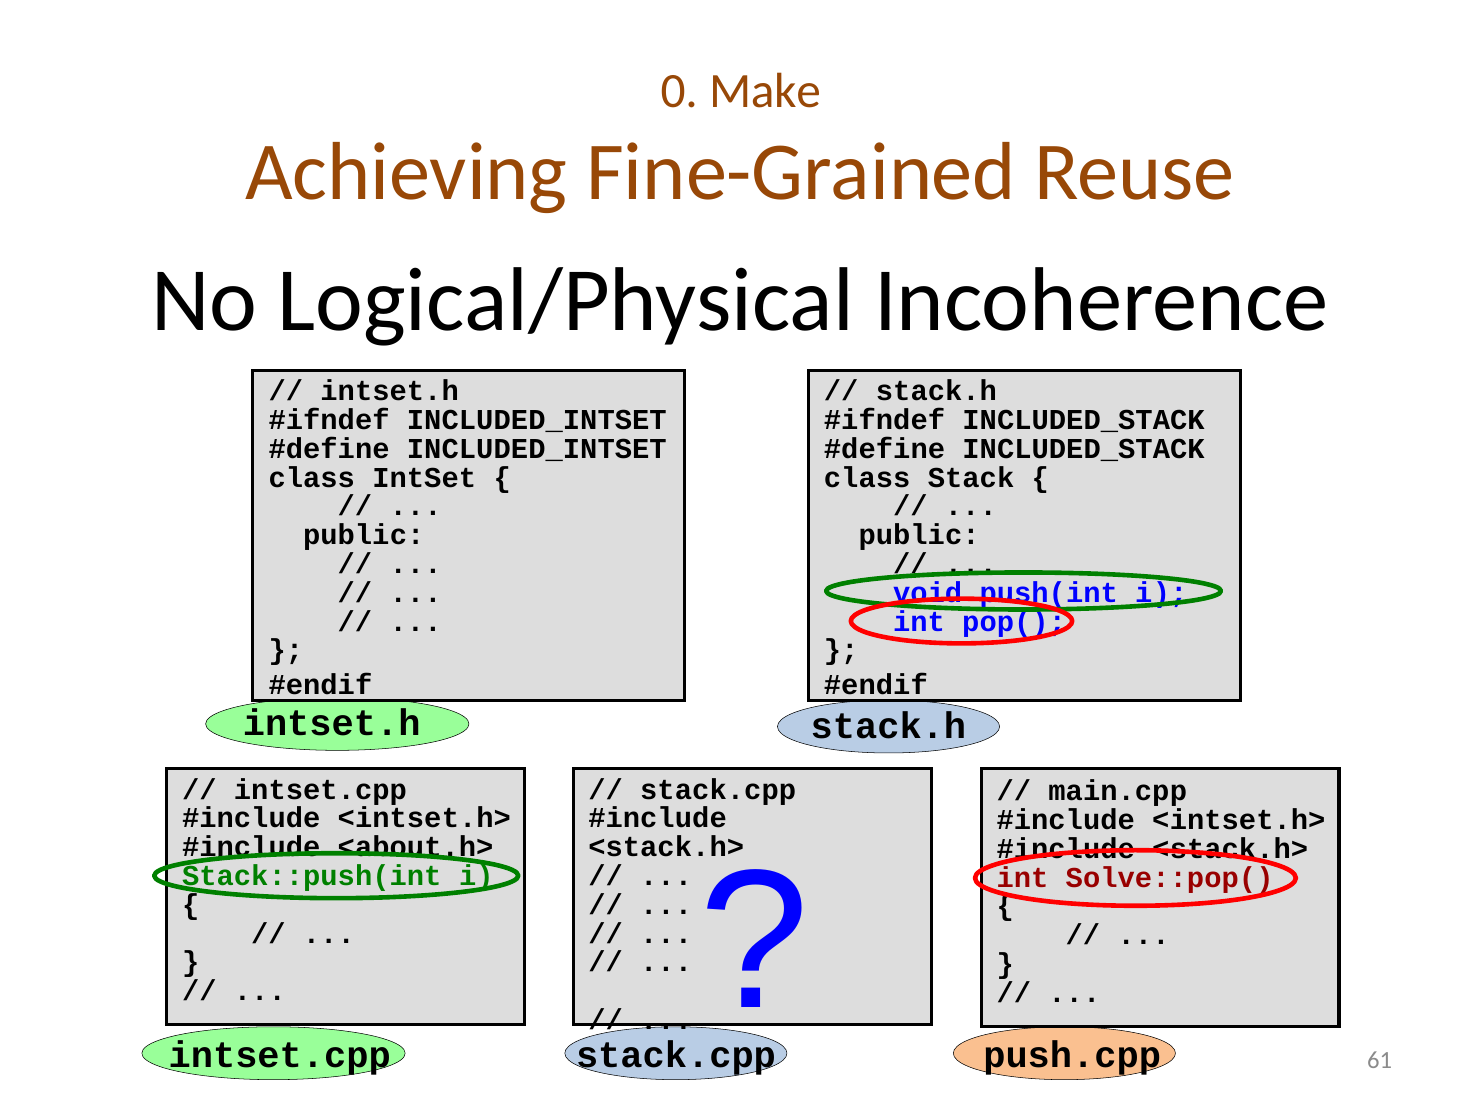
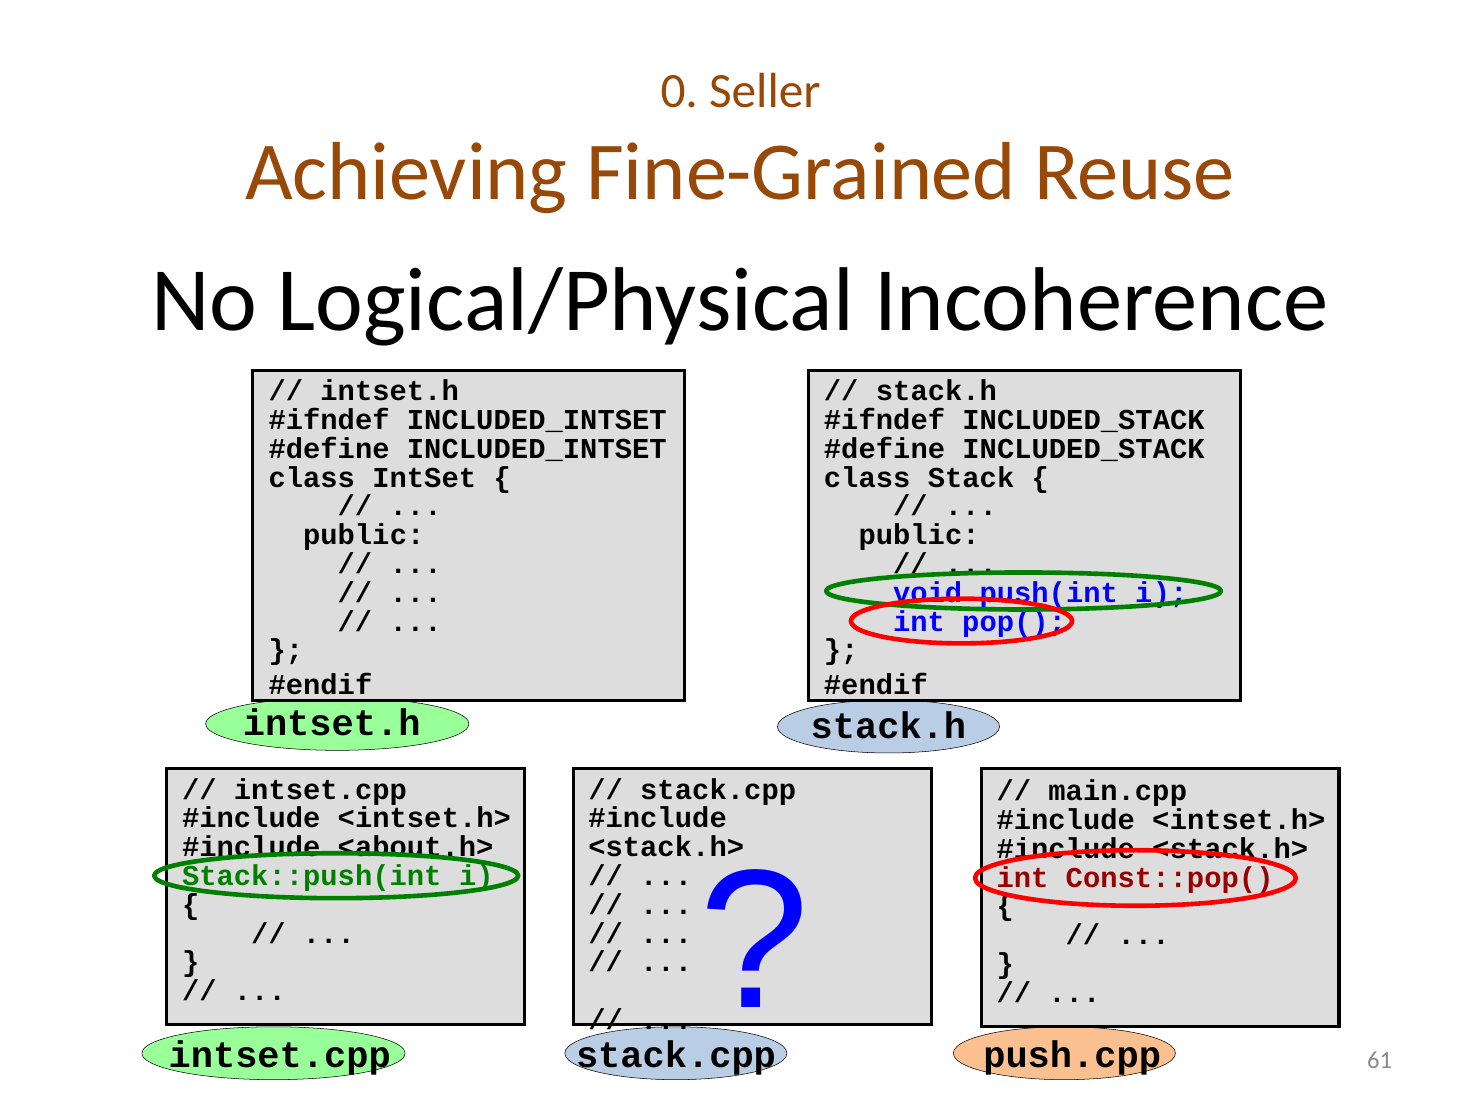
Make: Make -> Seller
Solve::pop(: Solve::pop( -> Const::pop(
